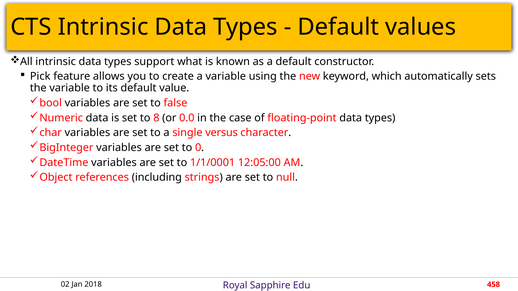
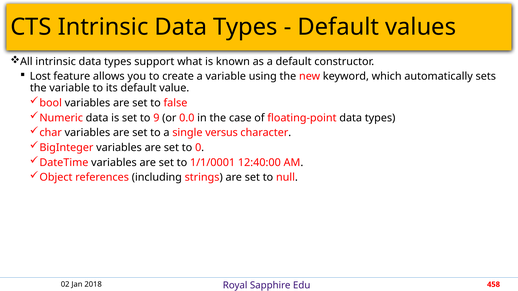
Pick: Pick -> Lost
8: 8 -> 9
12:05:00: 12:05:00 -> 12:40:00
